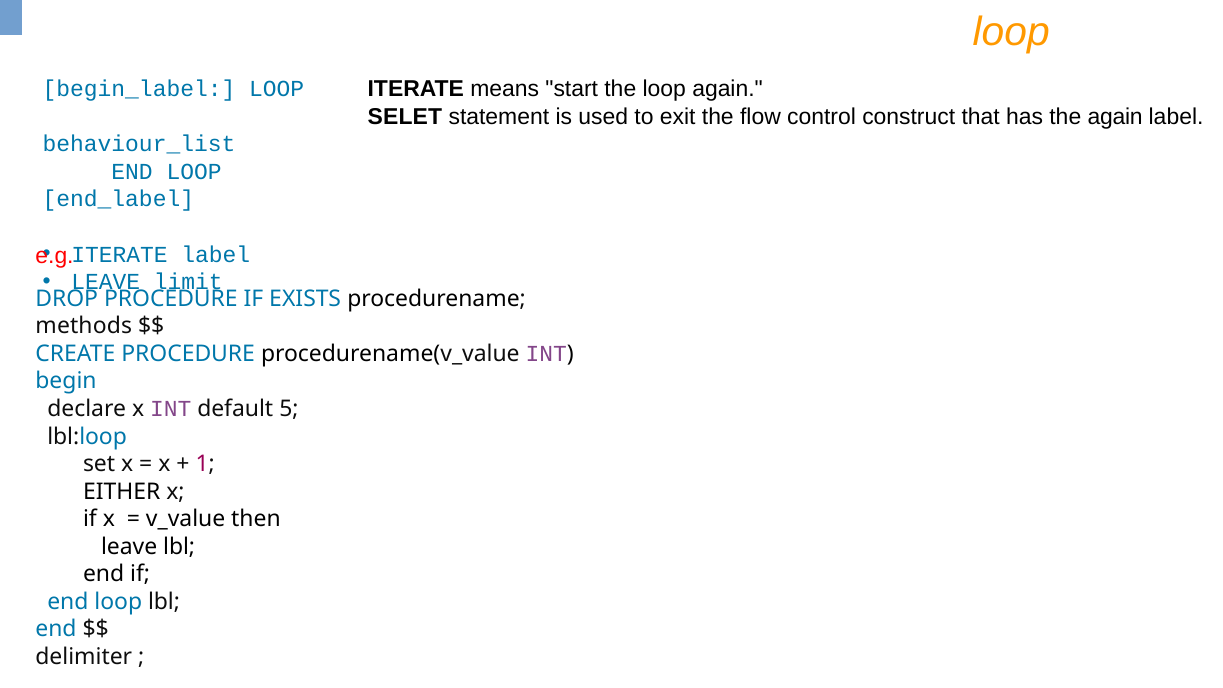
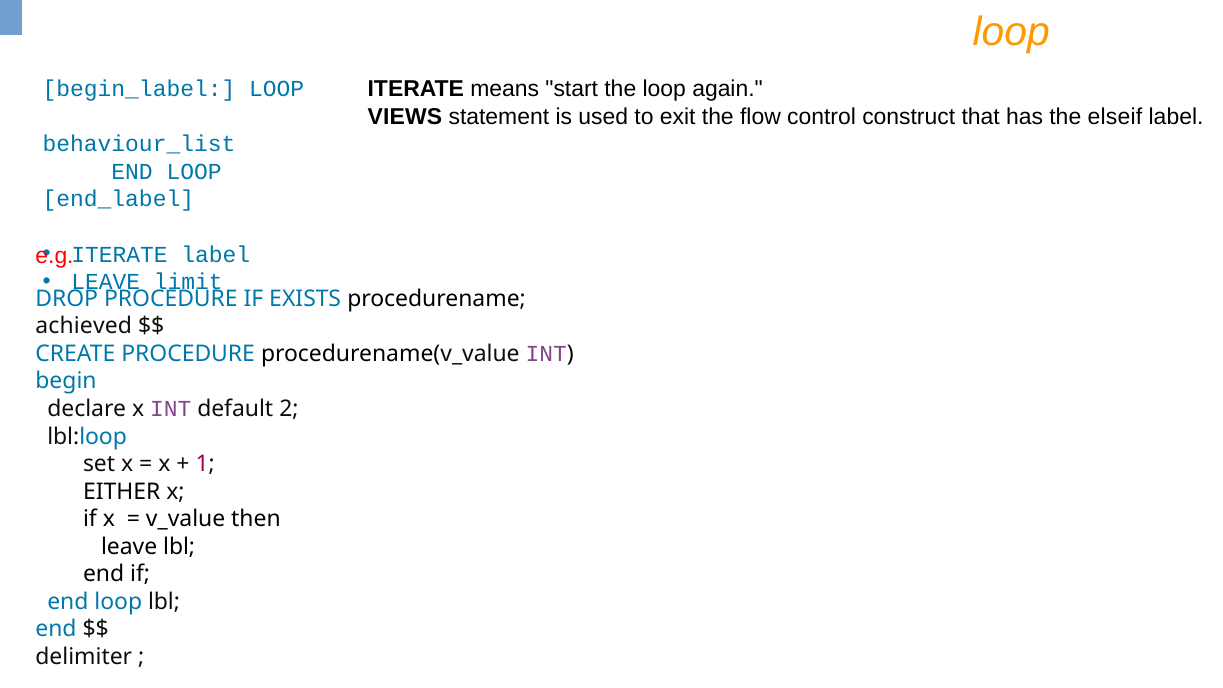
SELET: SELET -> VIEWS
the again: again -> elseif
methods: methods -> achieved
5: 5 -> 2
